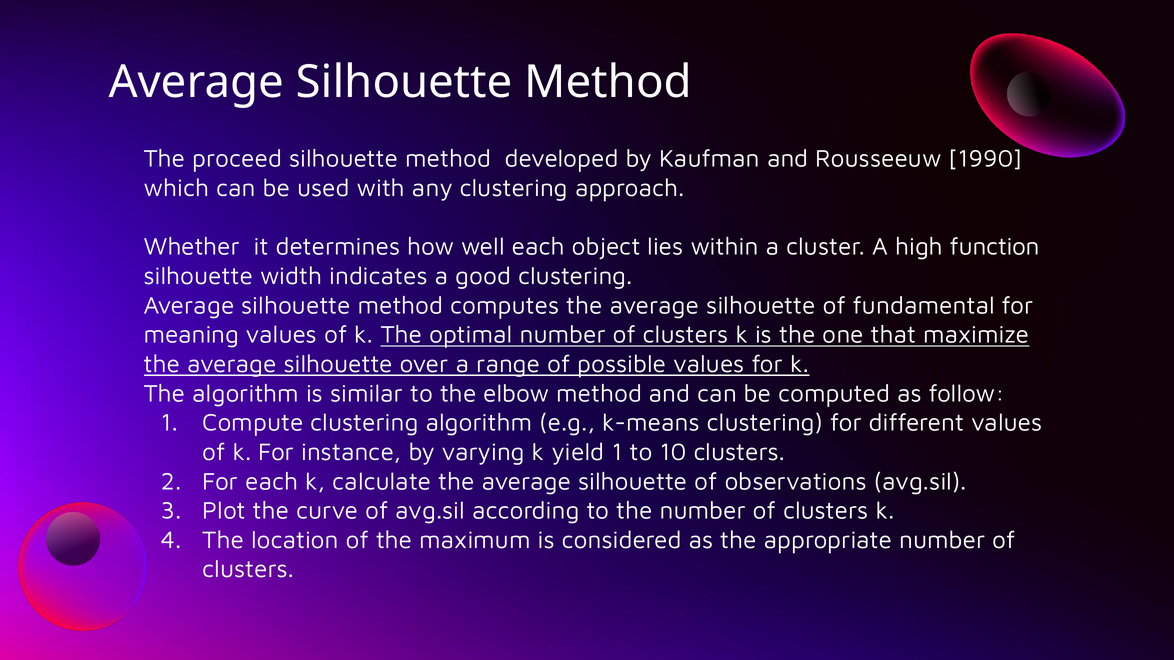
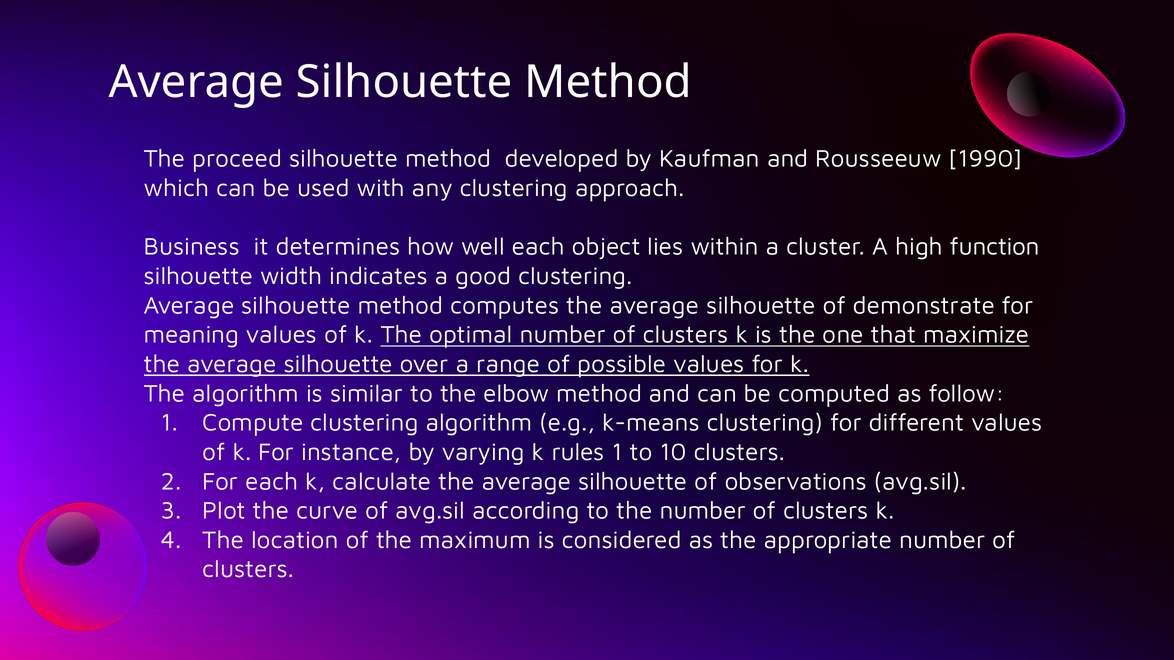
Whether: Whether -> Business
fundamental: fundamental -> demonstrate
yield: yield -> rules
